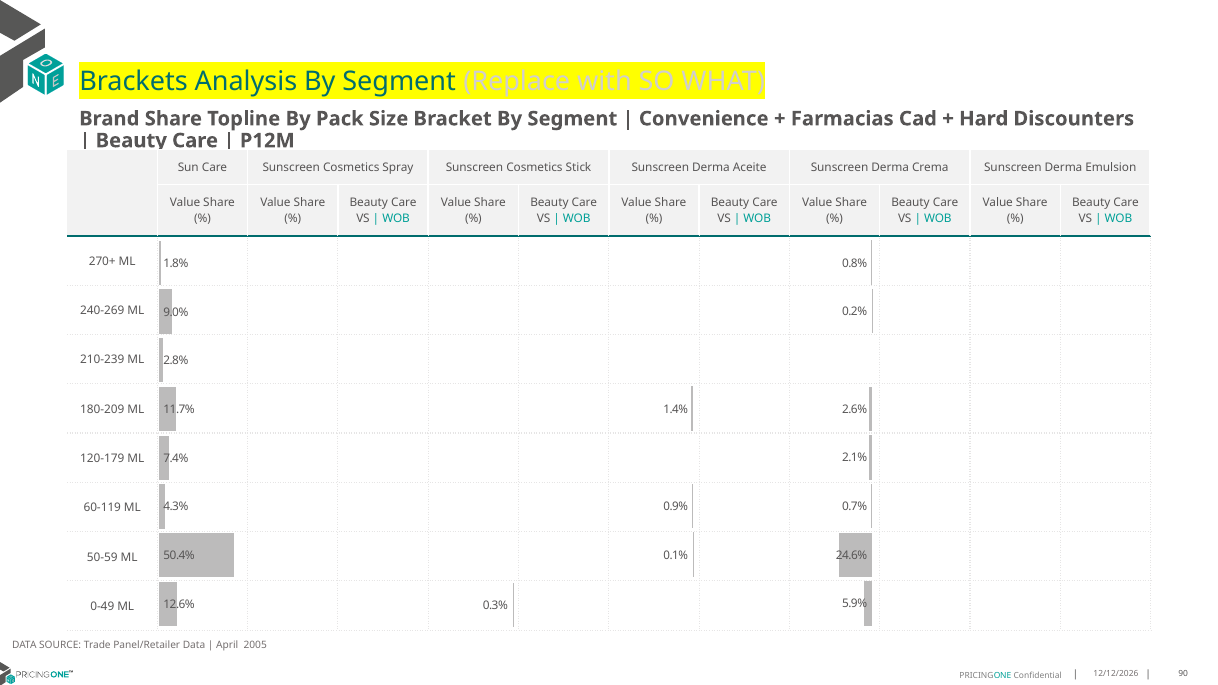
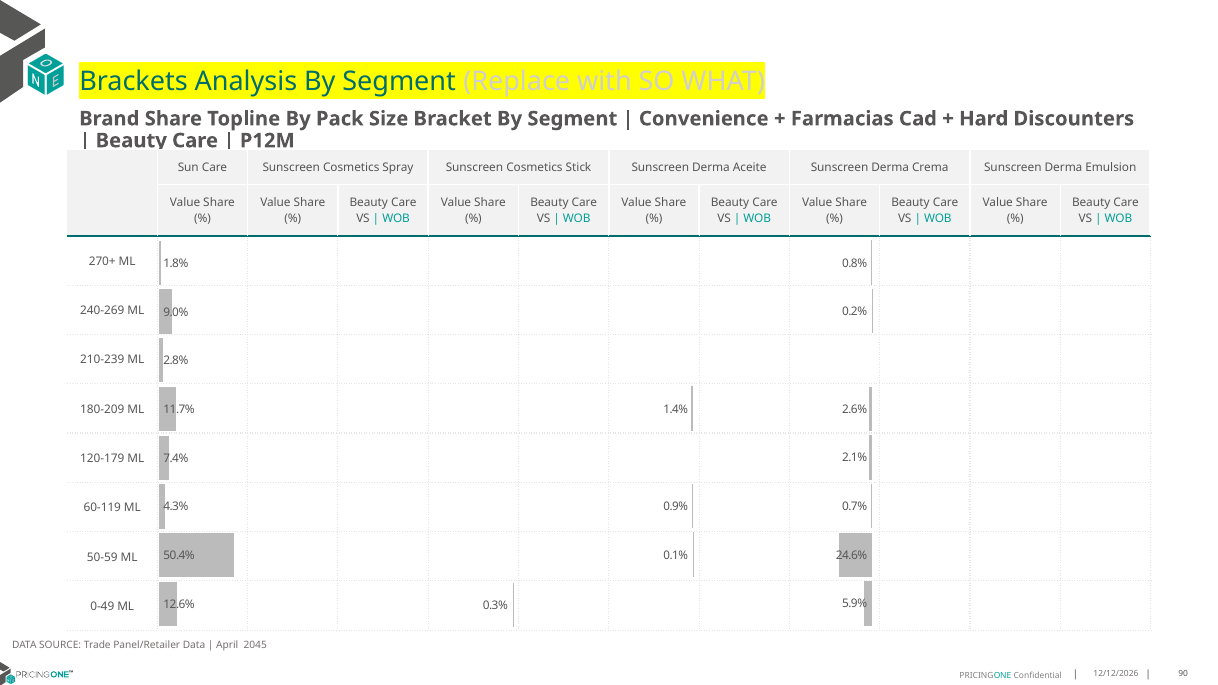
2005: 2005 -> 2045
